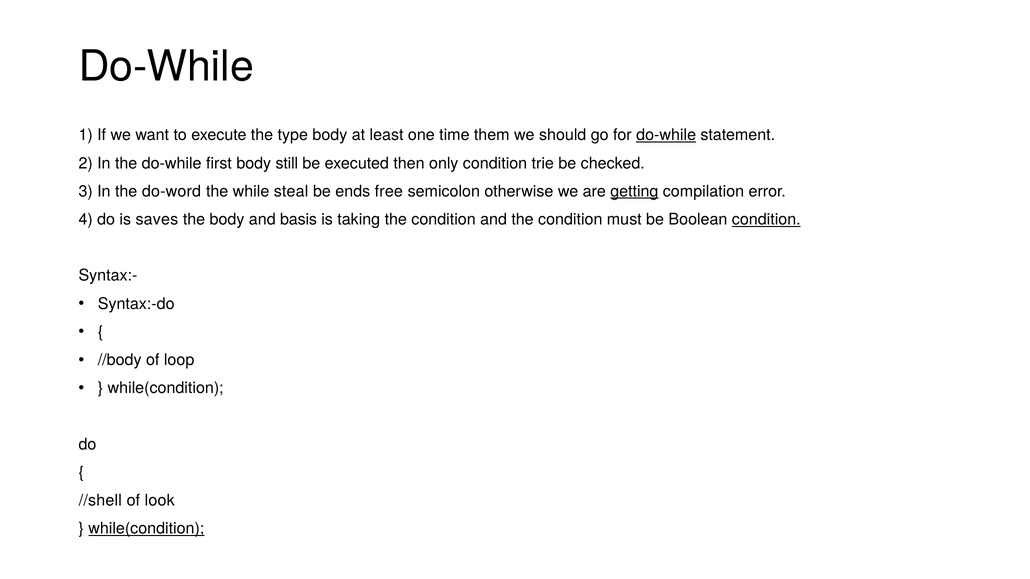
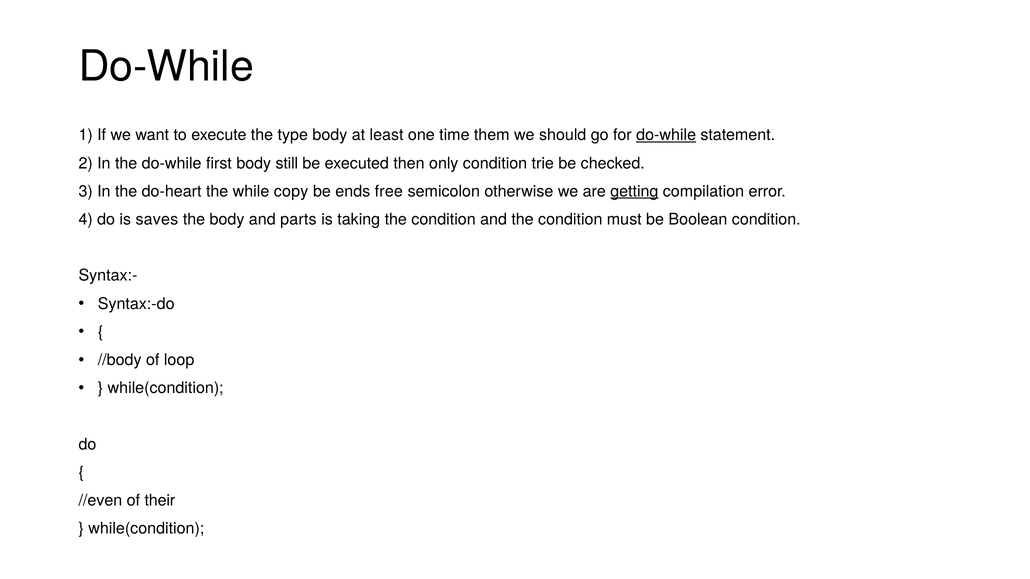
do-word: do-word -> do-heart
steal: steal -> copy
basis: basis -> parts
condition at (766, 220) underline: present -> none
//shell: //shell -> //even
look: look -> their
while(condition at (146, 529) underline: present -> none
